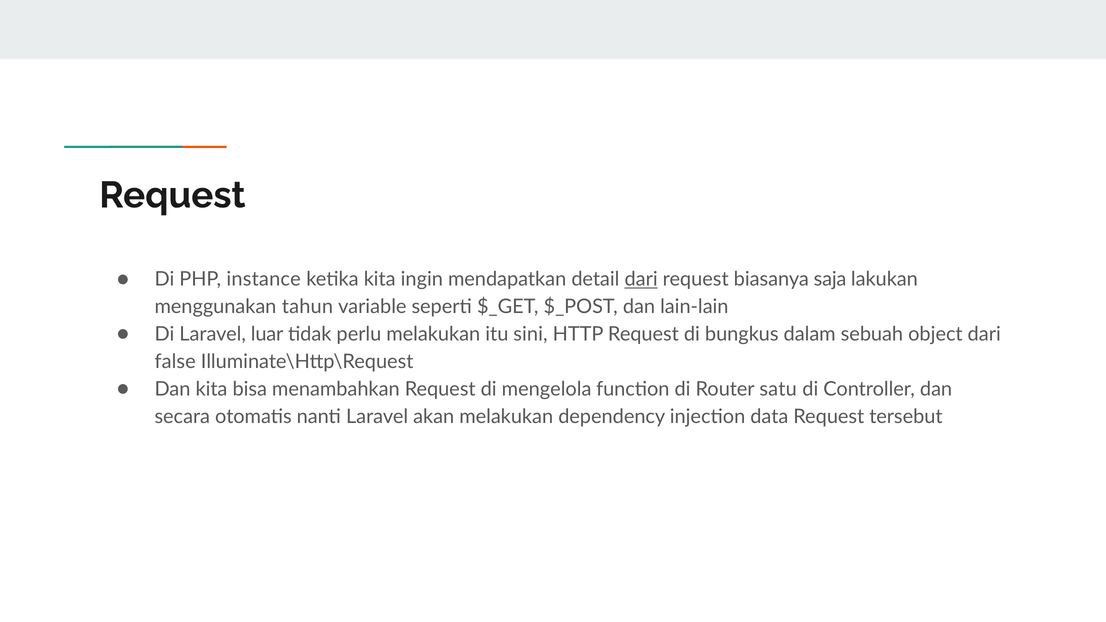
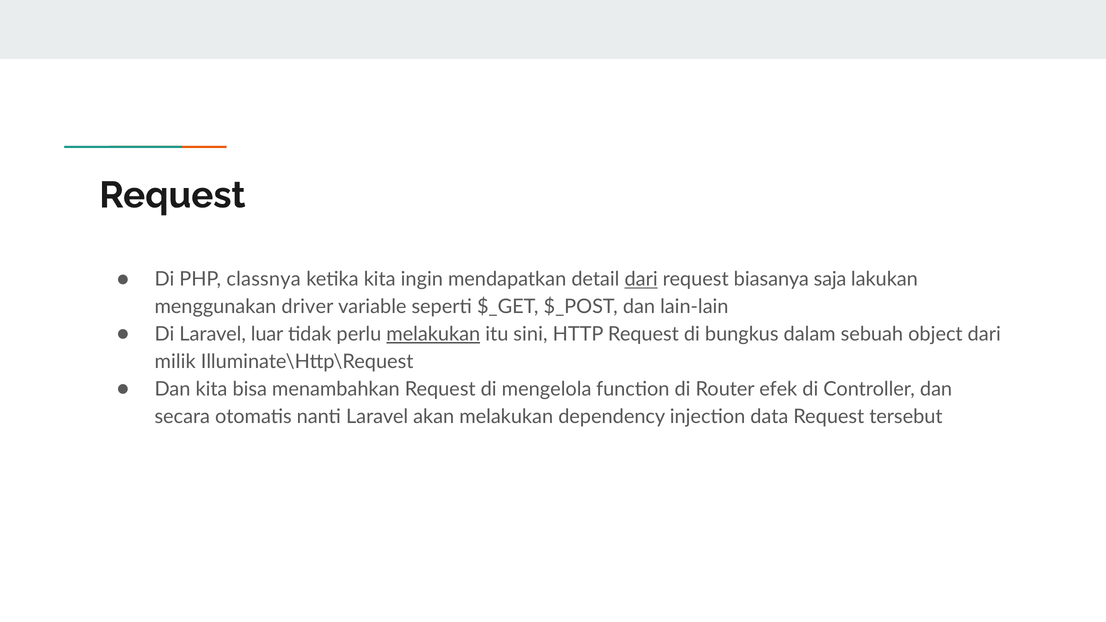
instance: instance -> classnya
tahun: tahun -> driver
melakukan at (433, 334) underline: none -> present
false: false -> milik
satu: satu -> efek
